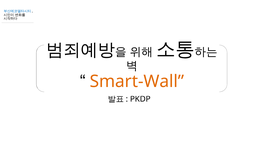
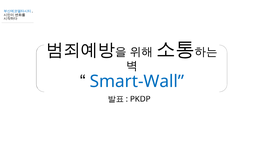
Smart-Wall colour: orange -> blue
